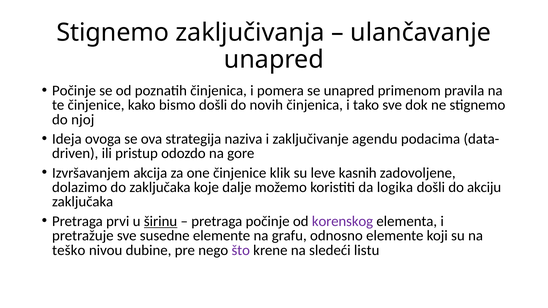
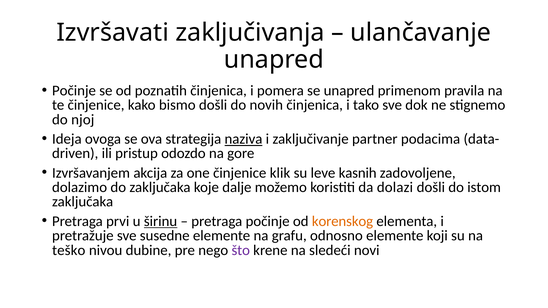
Stignemo at (113, 32): Stignemo -> Izvršavati
naziva underline: none -> present
agendu: agendu -> partner
logika: logika -> dolazi
akciju: akciju -> istom
korenskog colour: purple -> orange
listu: listu -> novi
